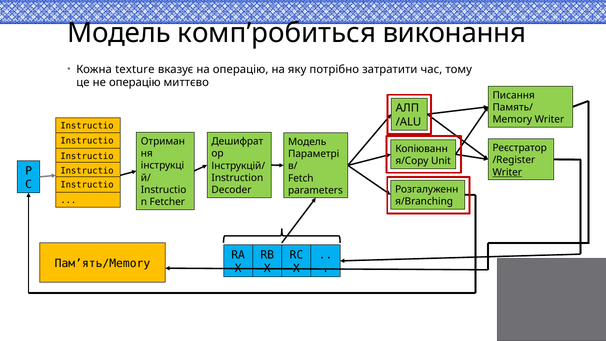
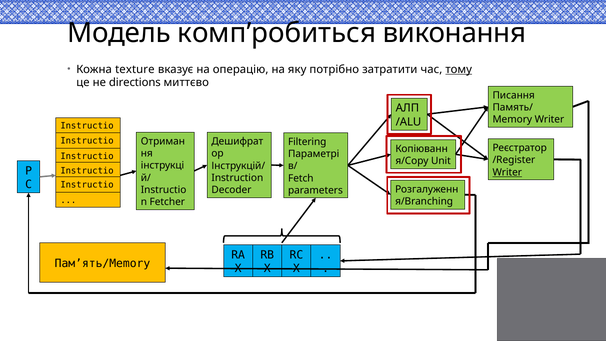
тому underline: none -> present
не операцію: операцію -> directions
Модель at (307, 142): Модель -> Filtering
